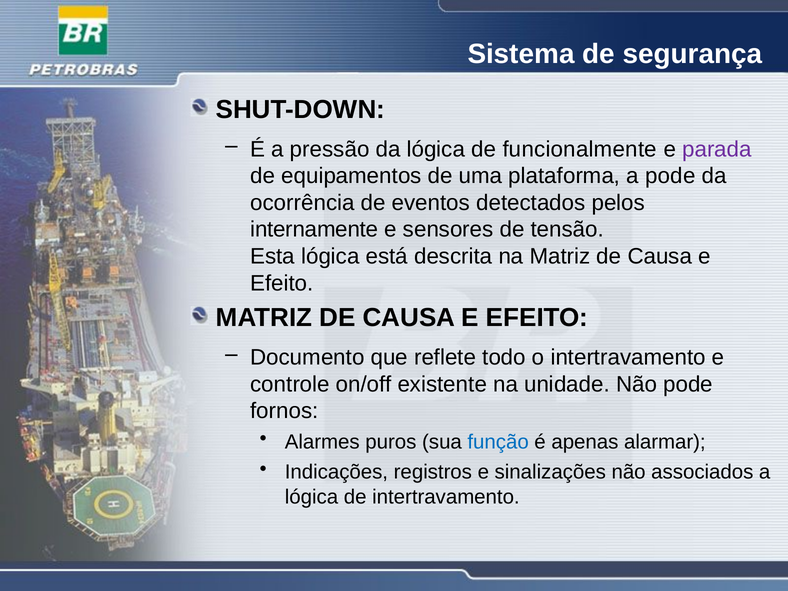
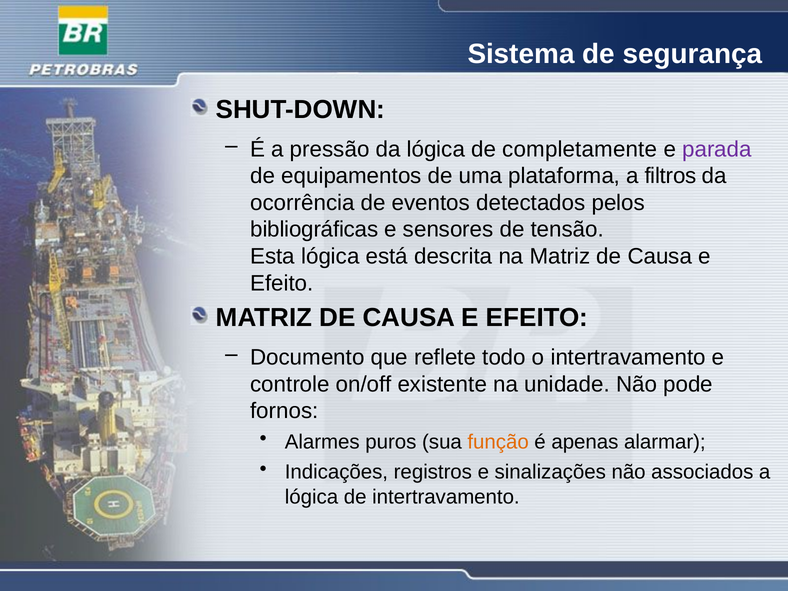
funcionalmente: funcionalmente -> completamente
a pode: pode -> filtros
internamente: internamente -> bibliográficas
função colour: blue -> orange
